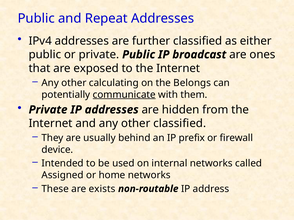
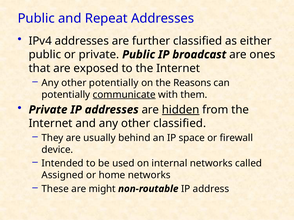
other calculating: calculating -> potentially
Belongs: Belongs -> Reasons
hidden underline: none -> present
prefix: prefix -> space
exists: exists -> might
